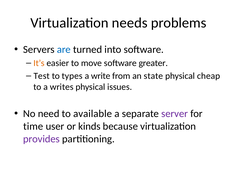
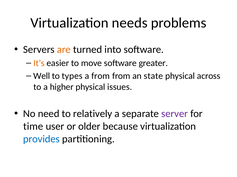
are colour: blue -> orange
Test: Test -> Well
a write: write -> from
cheap: cheap -> across
writes: writes -> higher
available: available -> relatively
kinds: kinds -> older
provides colour: purple -> blue
